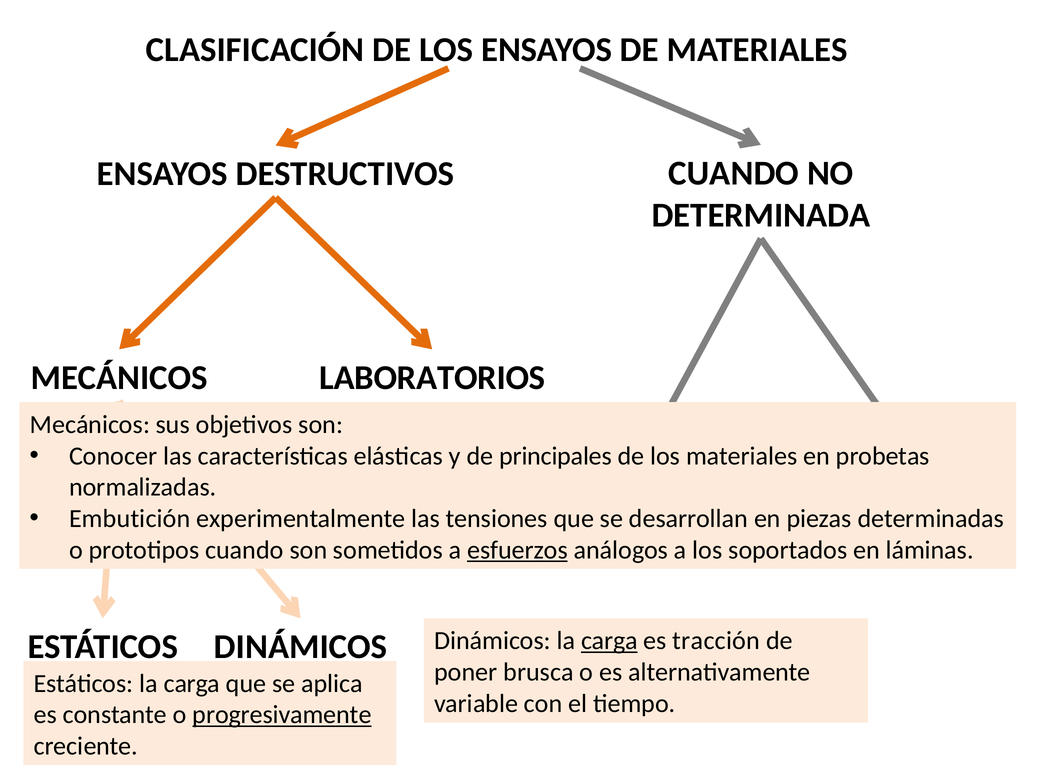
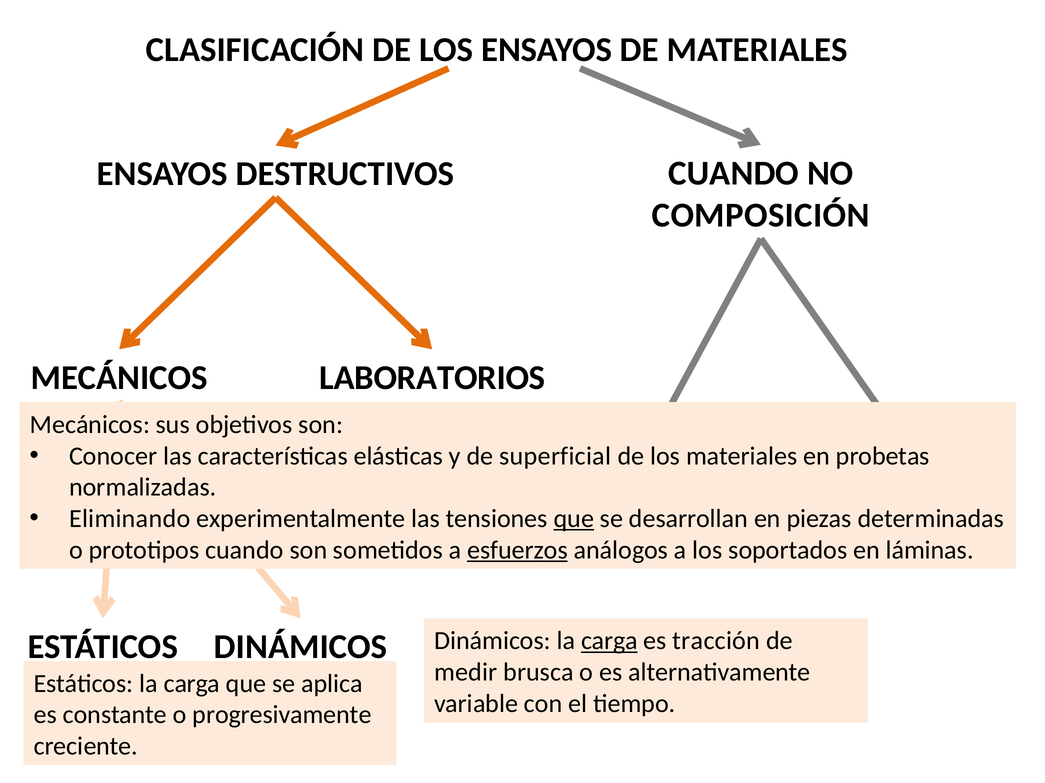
DETERMINADA: DETERMINADA -> COMPOSICIÓN
principales: principales -> superficial
Embutición: Embutición -> Eliminando
que at (574, 519) underline: none -> present
poner: poner -> medir
progresivamente underline: present -> none
